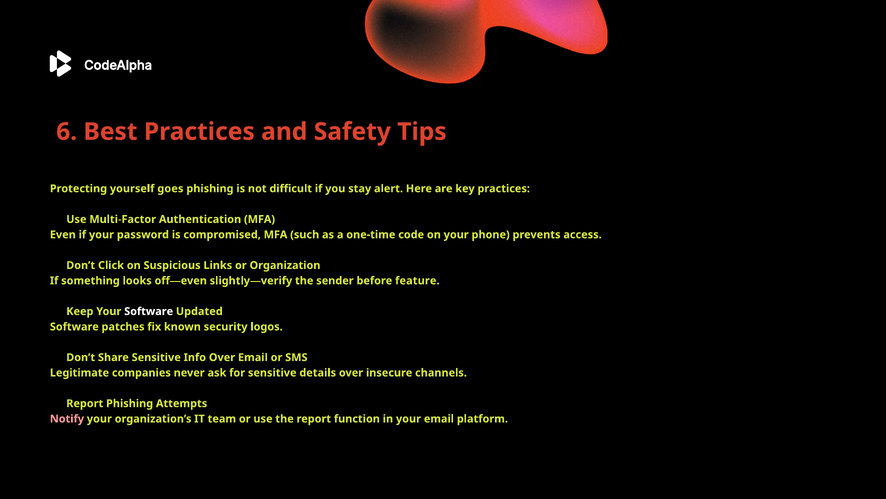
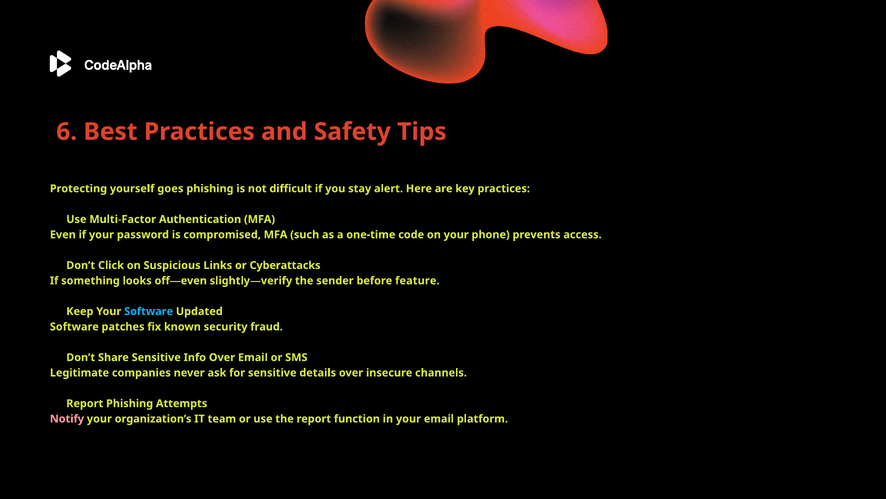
Organization: Organization -> Cyberattacks
Software at (149, 311) colour: white -> light blue
logos: logos -> fraud
